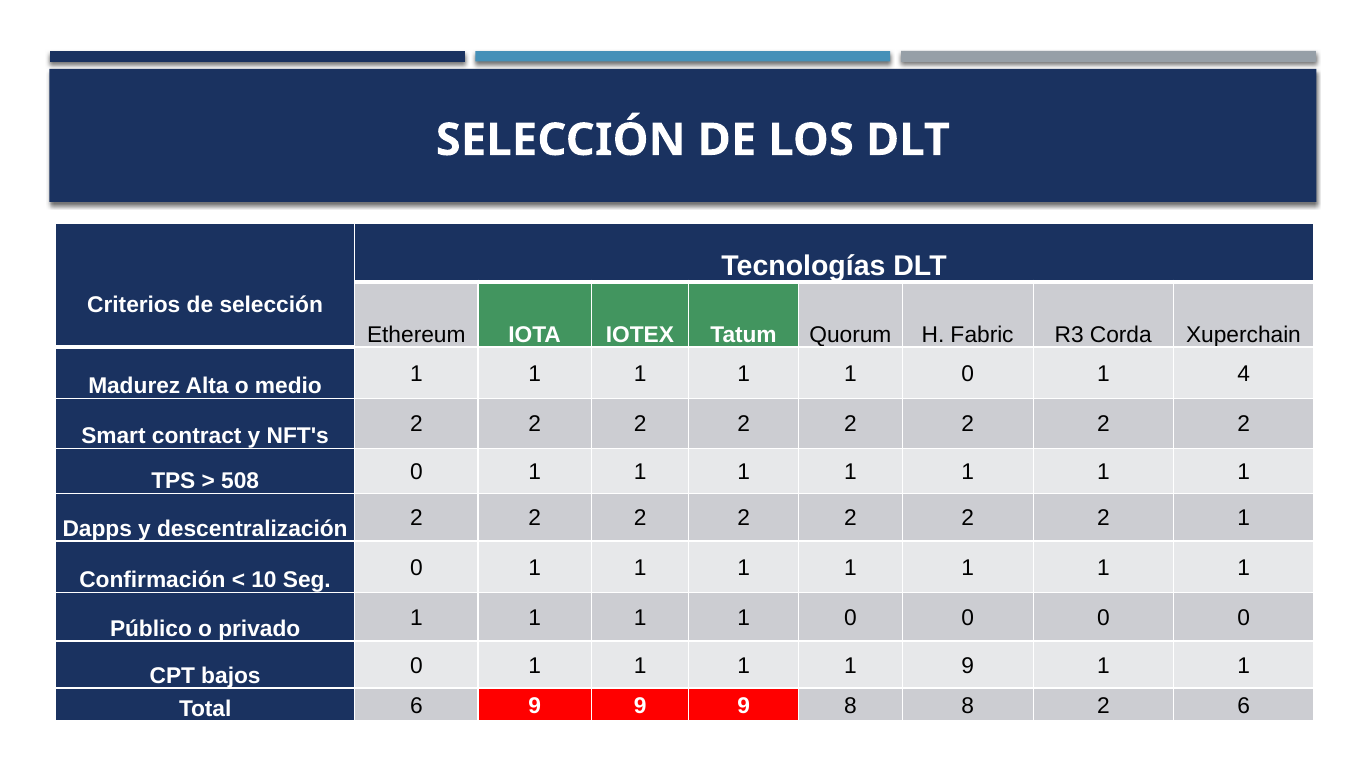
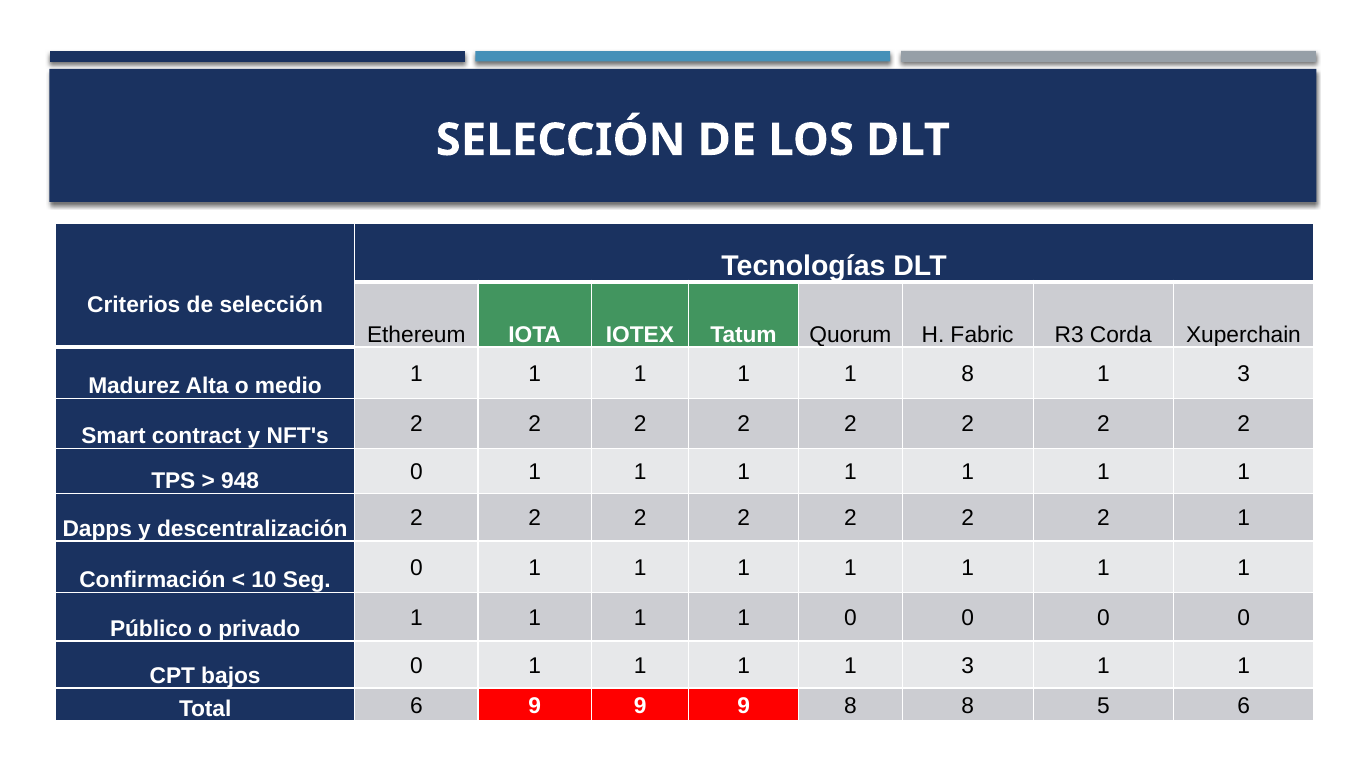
0 at (968, 374): 0 -> 8
4 at (1244, 374): 4 -> 3
508: 508 -> 948
1 1 9: 9 -> 3
8 2: 2 -> 5
